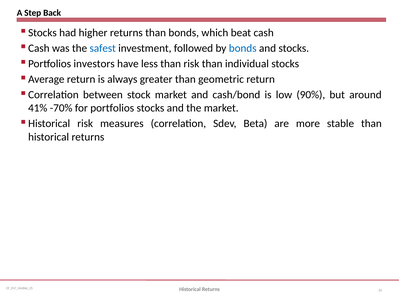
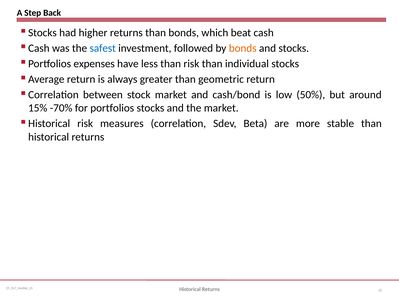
bonds at (243, 48) colour: blue -> orange
investors: investors -> expenses
90%: 90% -> 50%
41%: 41% -> 15%
